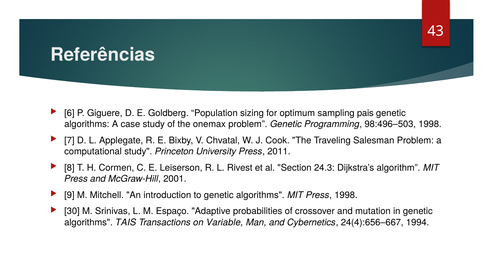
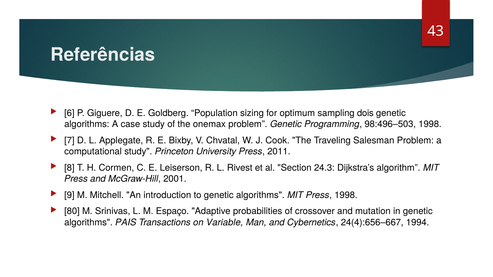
pais: pais -> dois
30: 30 -> 80
TAIS: TAIS -> PAIS
